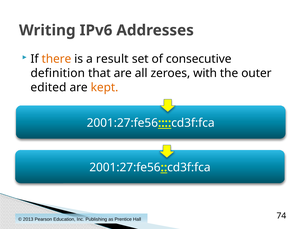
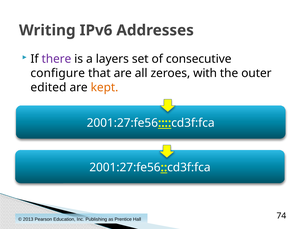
there colour: orange -> purple
result: result -> layers
definition: definition -> configure
